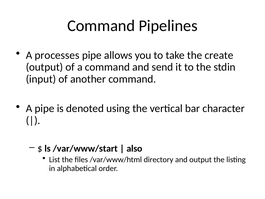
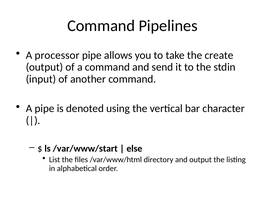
processes: processes -> processor
also: also -> else
